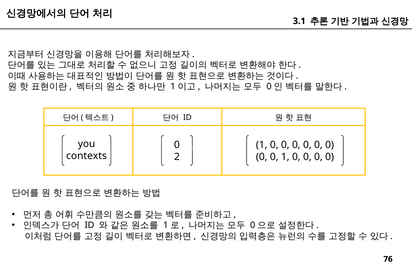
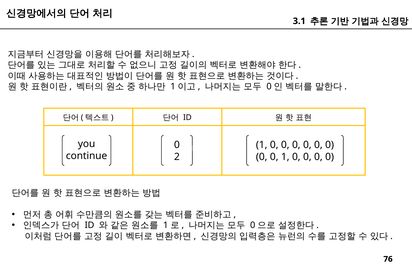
contexts: contexts -> continue
